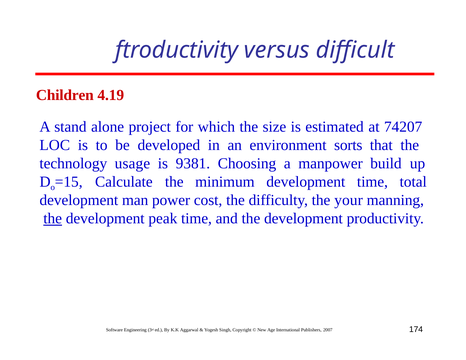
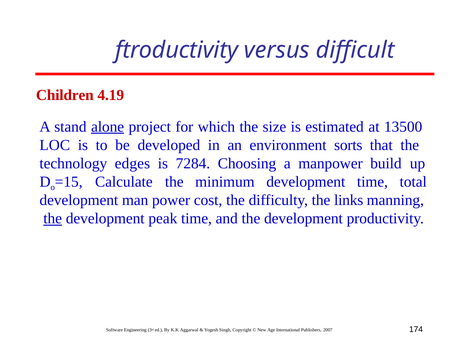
alone underline: none -> present
74207: 74207 -> 13500
usage: usage -> edges
9381: 9381 -> 7284
your: your -> links
